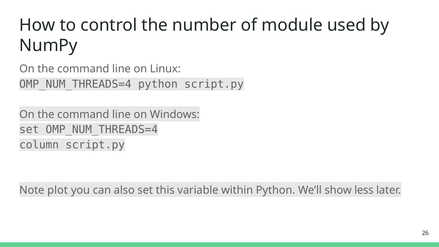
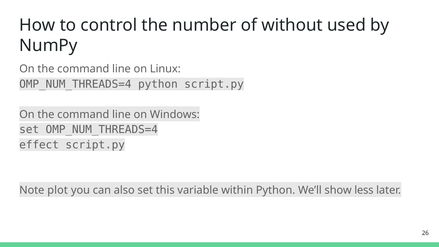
module: module -> without
column: column -> effect
